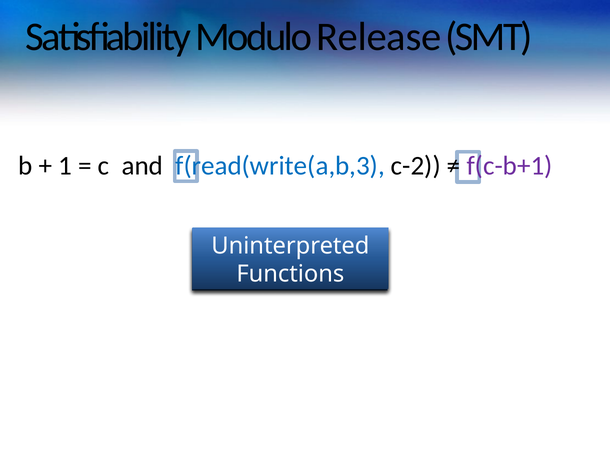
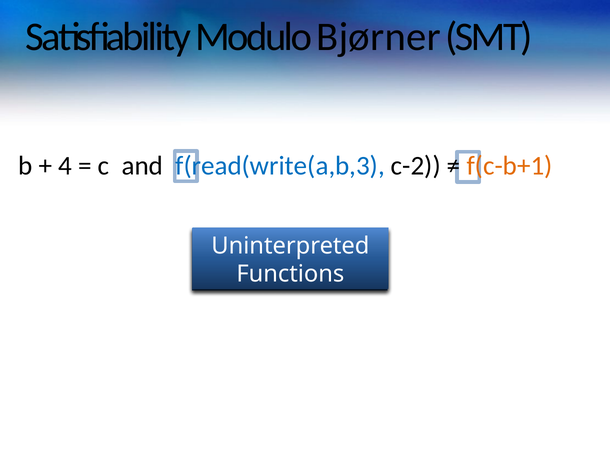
Release: Release -> Bjørner
1: 1 -> 4
f(c-b+1 colour: purple -> orange
